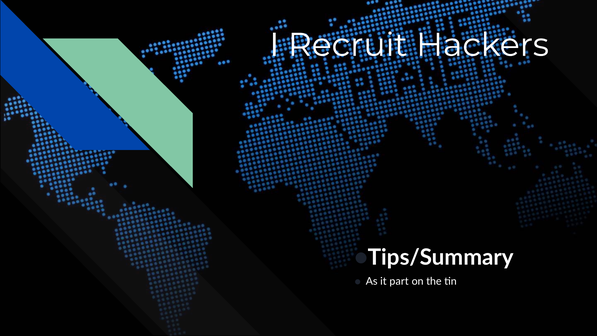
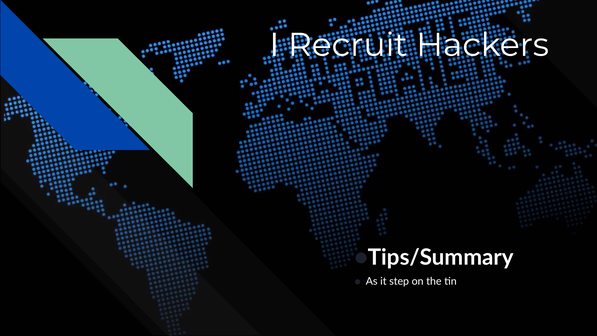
part: part -> step
